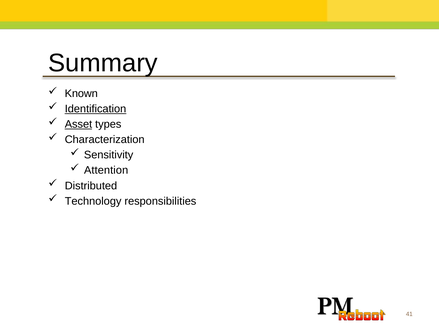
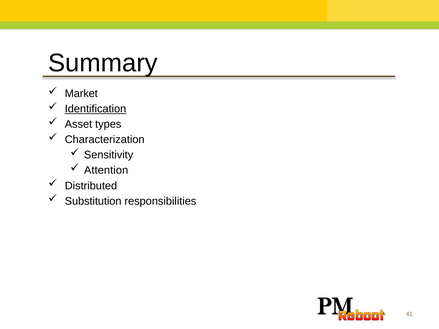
Known: Known -> Market
Asset underline: present -> none
Technology: Technology -> Substitution
